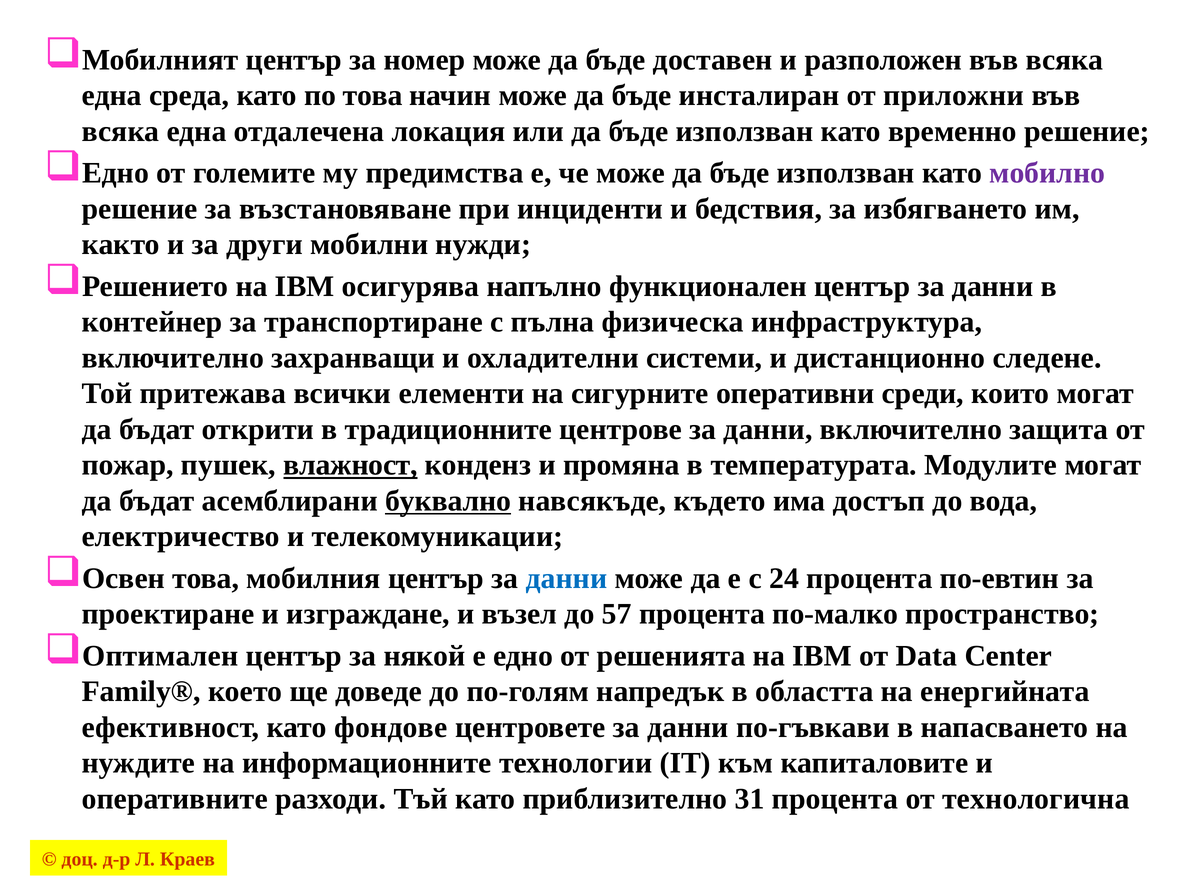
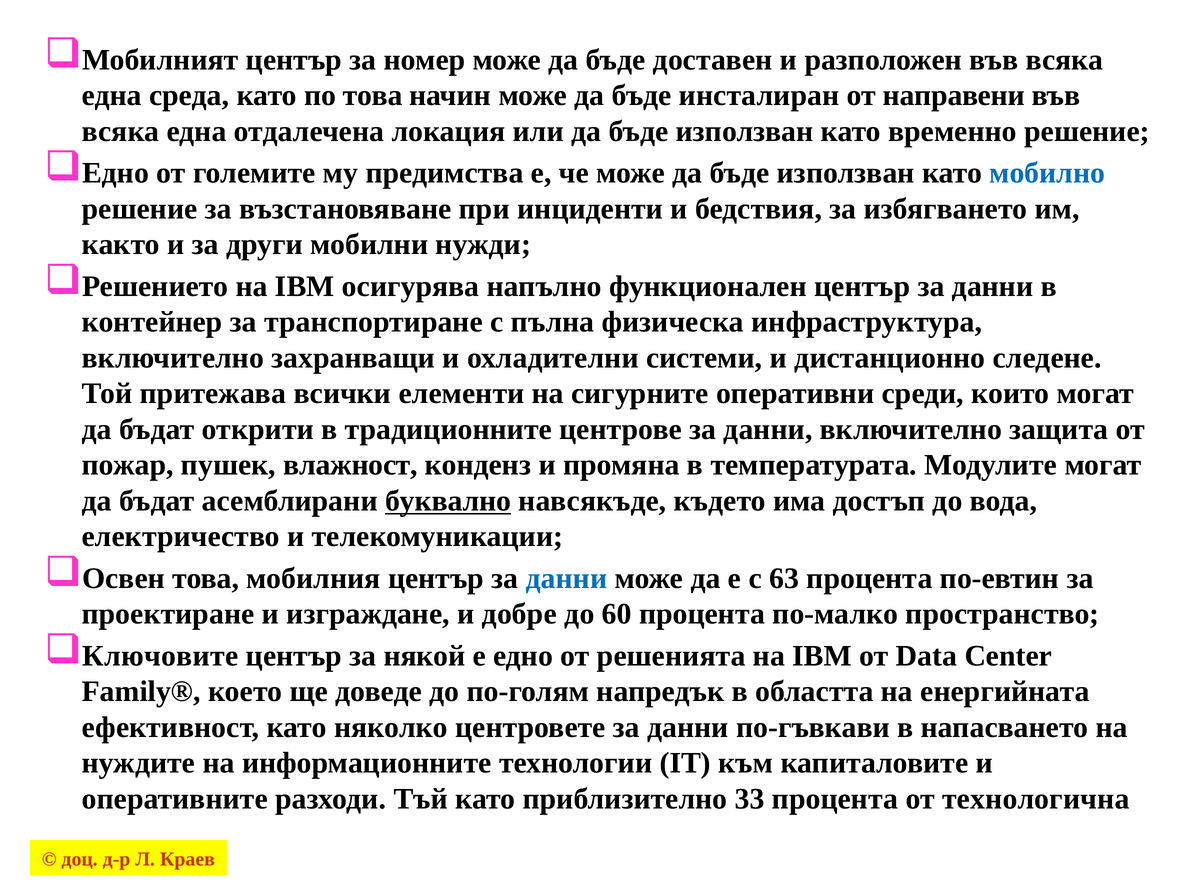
приложни: приложни -> направени
мобилно colour: purple -> blue
влажност underline: present -> none
24: 24 -> 63
възел: възел -> добре
57: 57 -> 60
Оптимален: Оптимален -> Ключовите
фондове: фондове -> няколко
31: 31 -> 33
